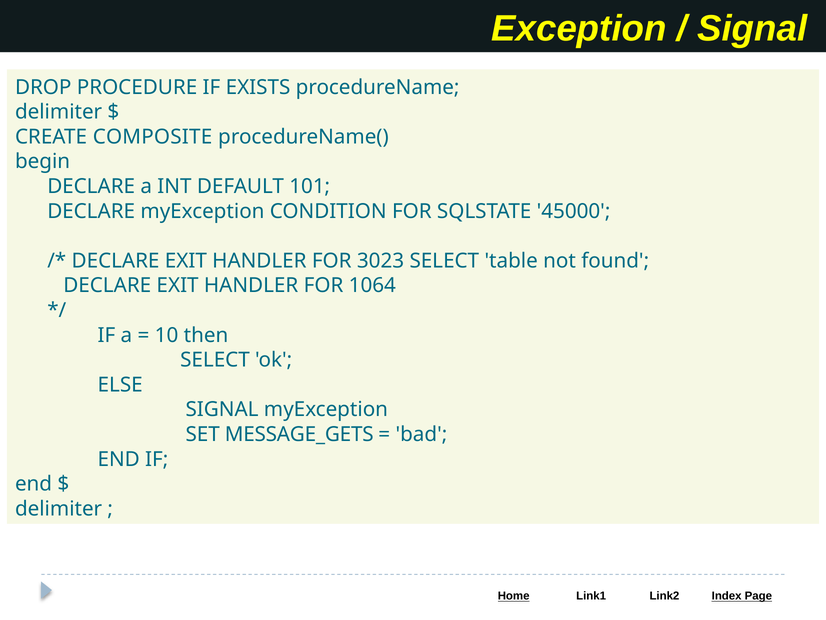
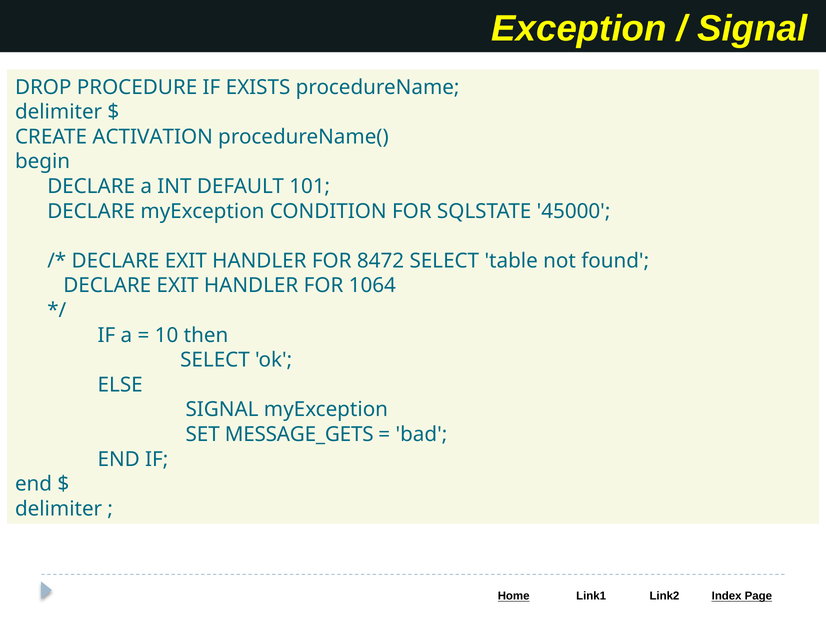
COMPOSITE: COMPOSITE -> ACTIVATION
3023: 3023 -> 8472
